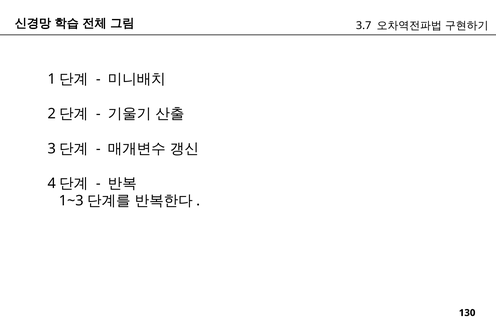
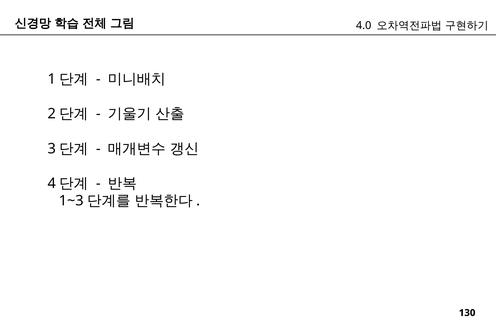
3.7: 3.7 -> 4.0
